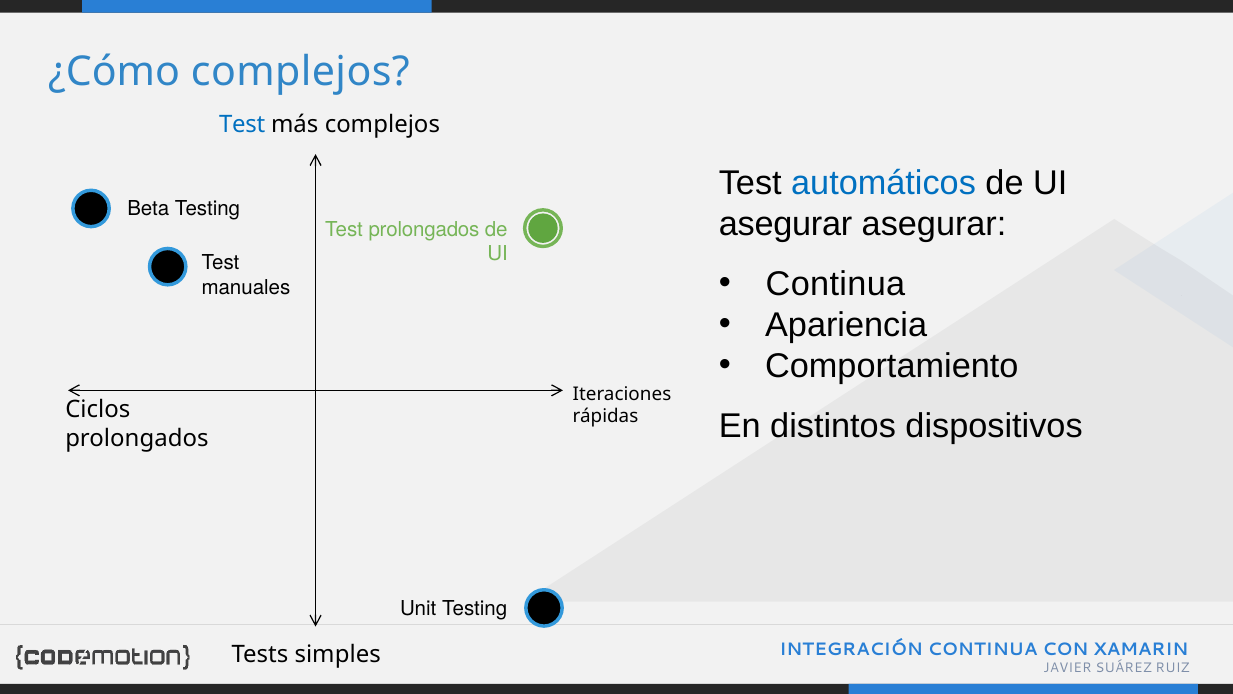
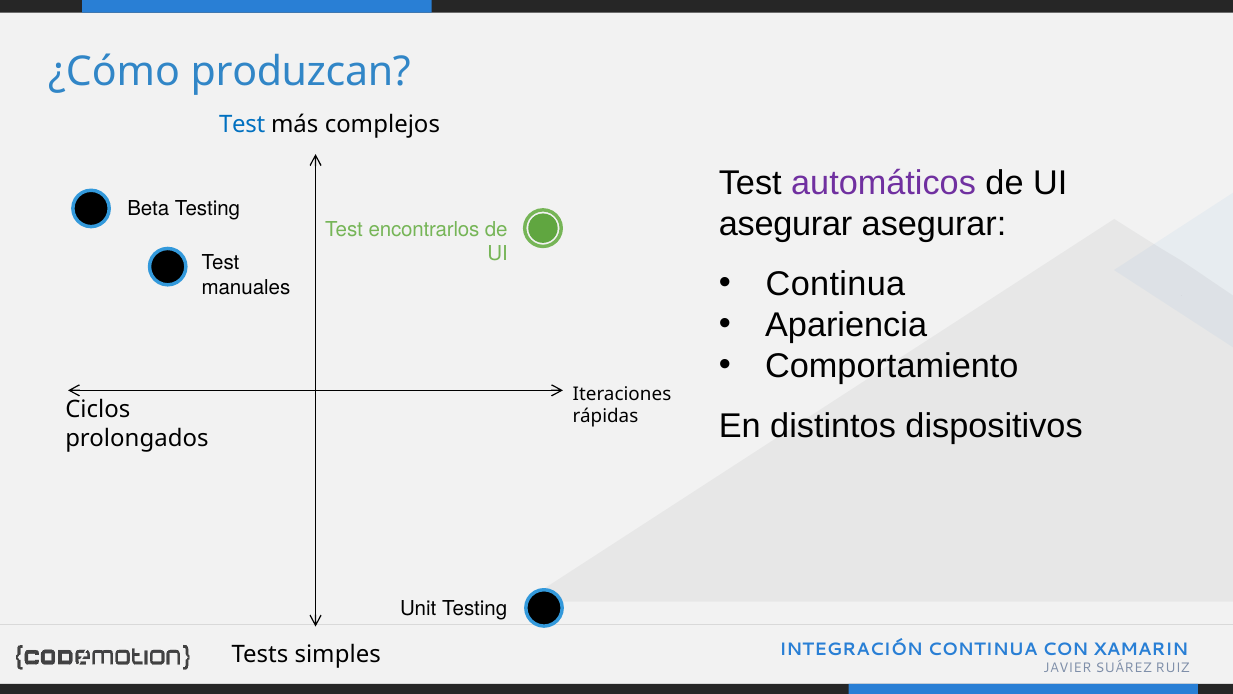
¿Cómo complejos: complejos -> produzcan
automáticos colour: blue -> purple
Test prolongados: prolongados -> encontrarlos
